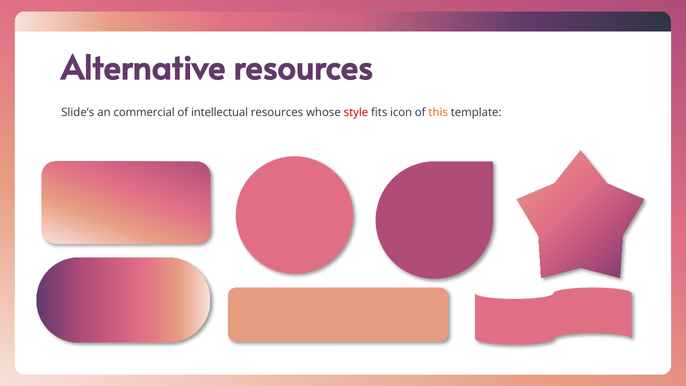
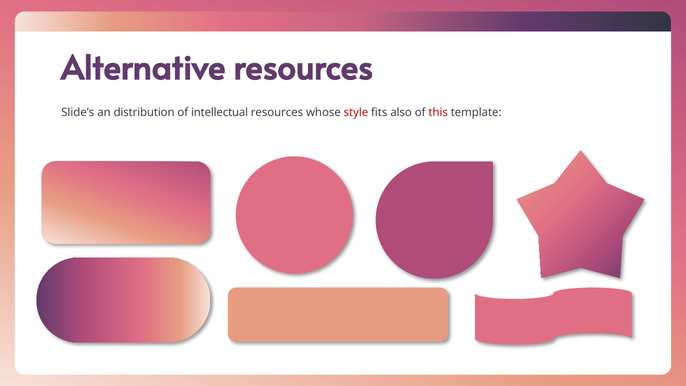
commercial: commercial -> distribution
icon: icon -> also
this colour: orange -> red
